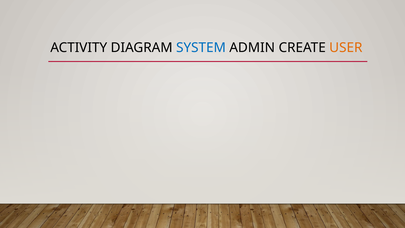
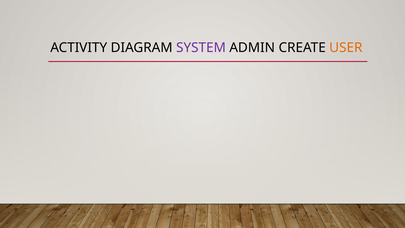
SYSTEM colour: blue -> purple
